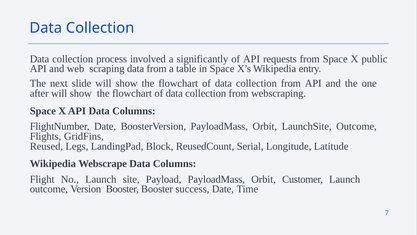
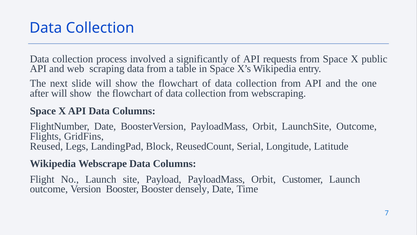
success: success -> densely
